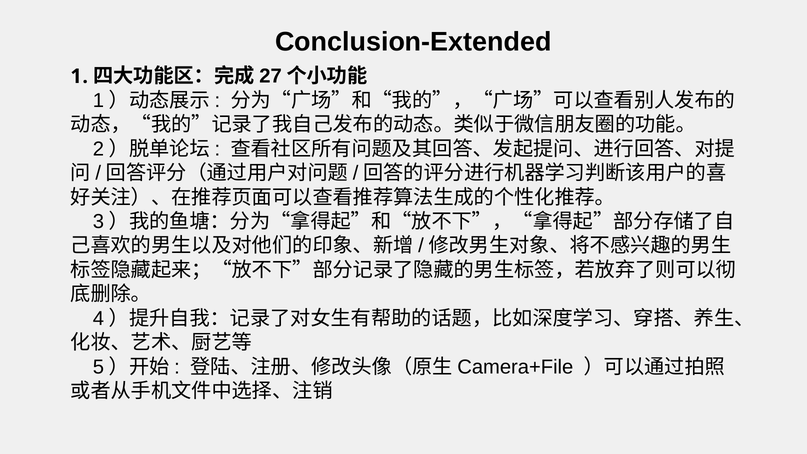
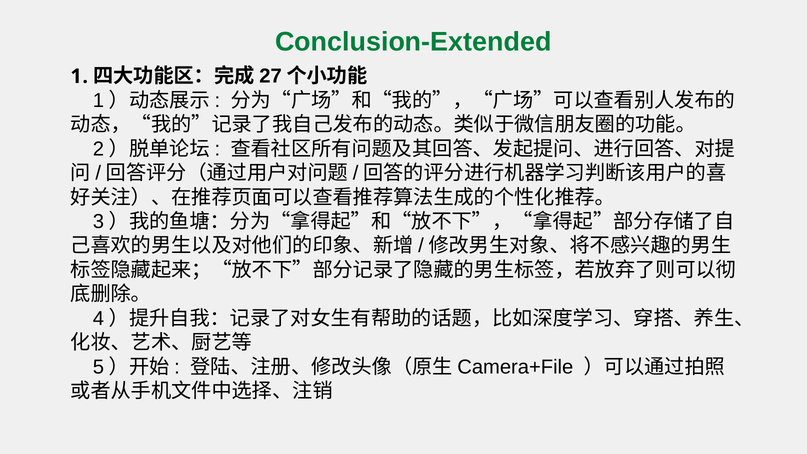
Conclusion-Extended colour: black -> green
